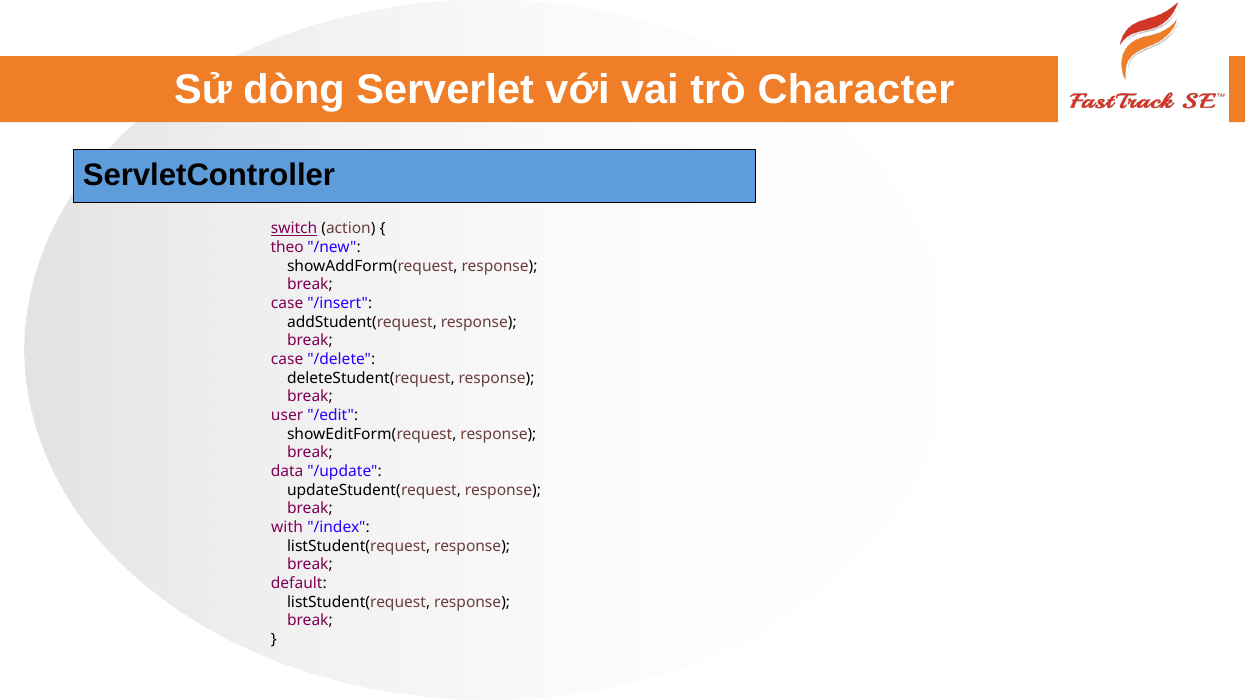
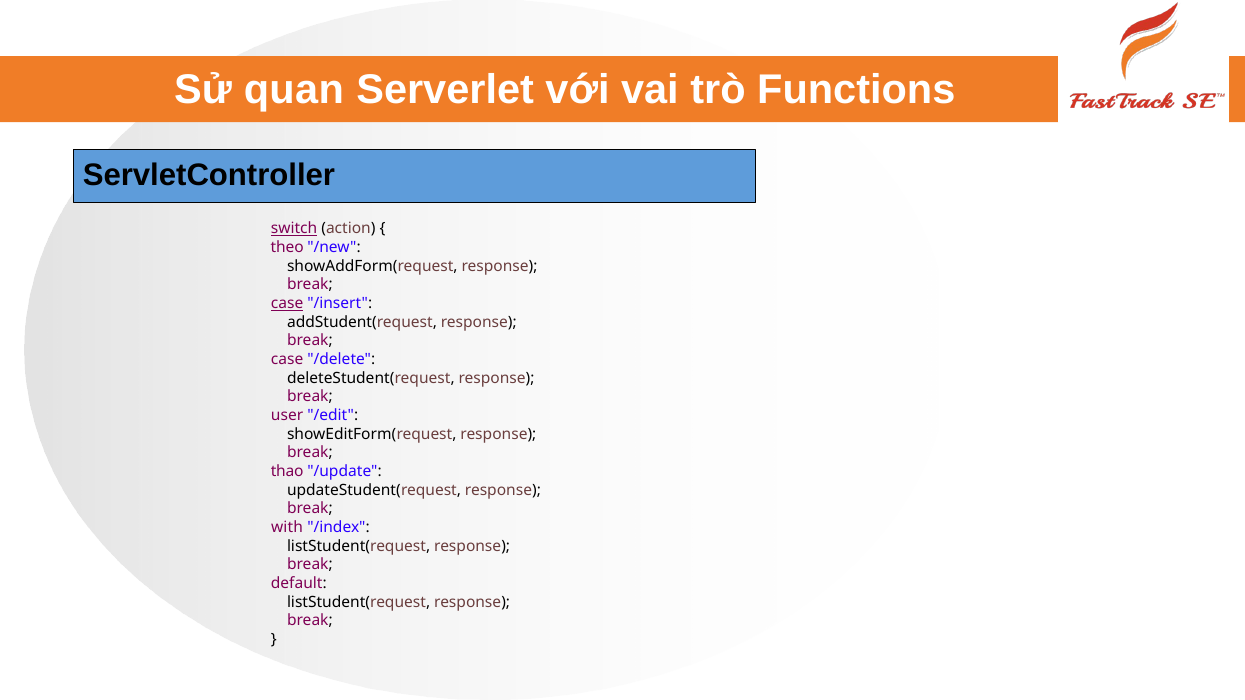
dòng: dòng -> quan
Character: Character -> Functions
case at (287, 304) underline: none -> present
data: data -> thao
